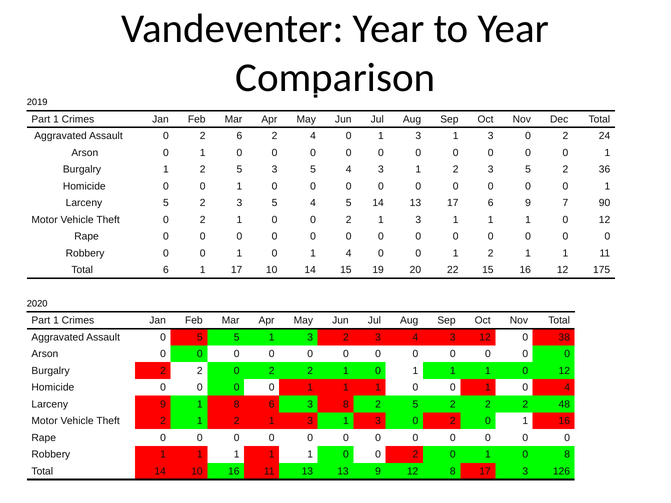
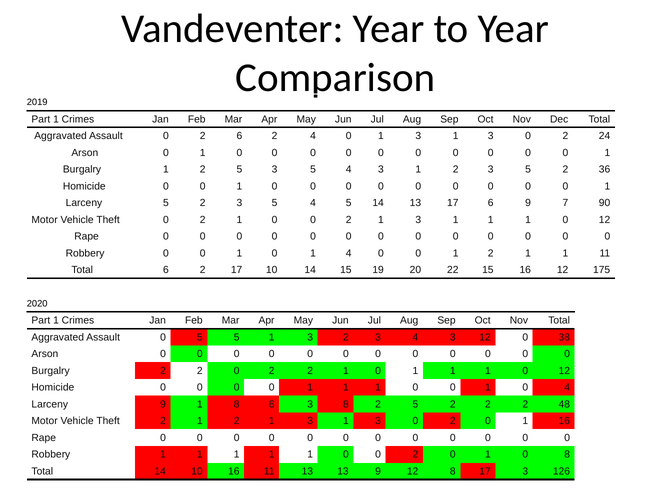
Total 6 1: 1 -> 2
